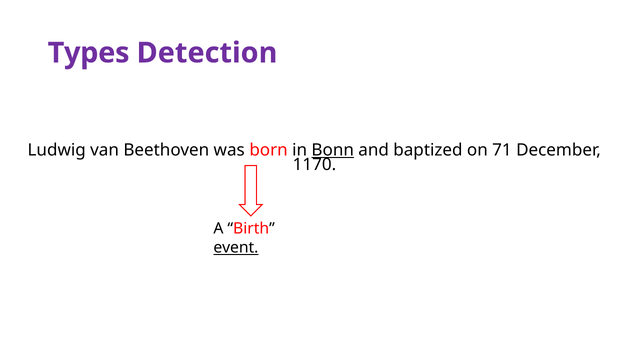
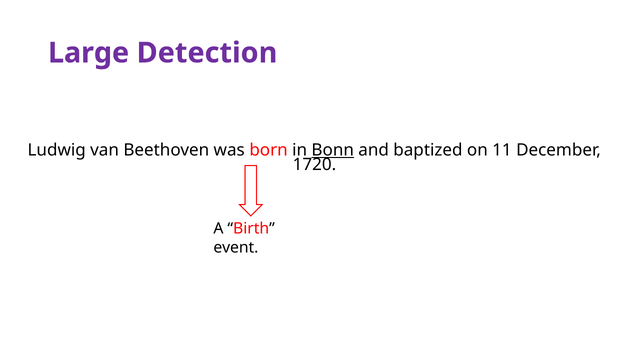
Types: Types -> Large
71: 71 -> 11
1170: 1170 -> 1720
event underline: present -> none
